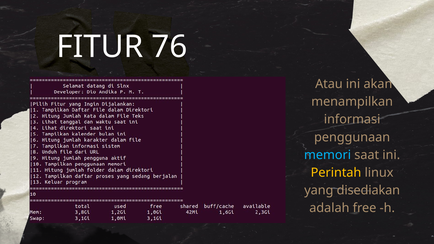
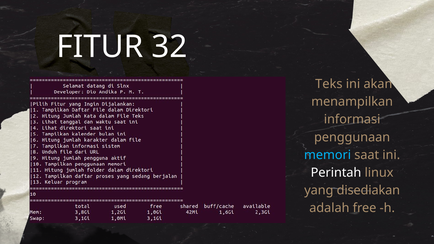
76: 76 -> 32
Atau: Atau -> Teks
Perintah colour: yellow -> white
